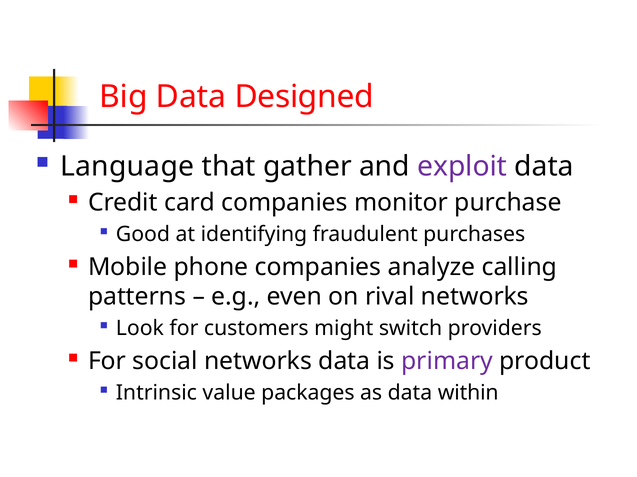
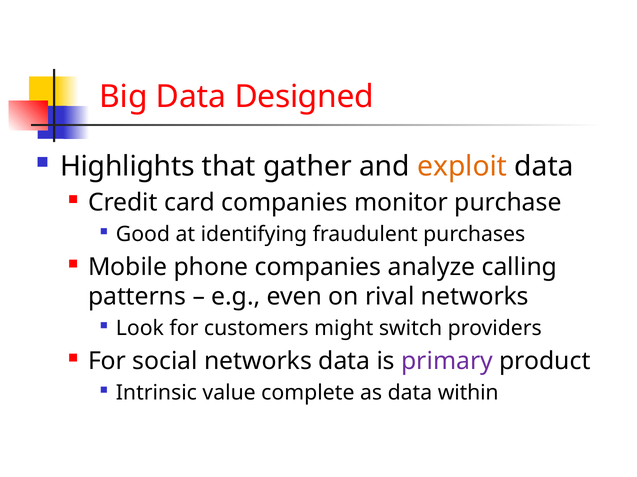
Language: Language -> Highlights
exploit colour: purple -> orange
packages: packages -> complete
